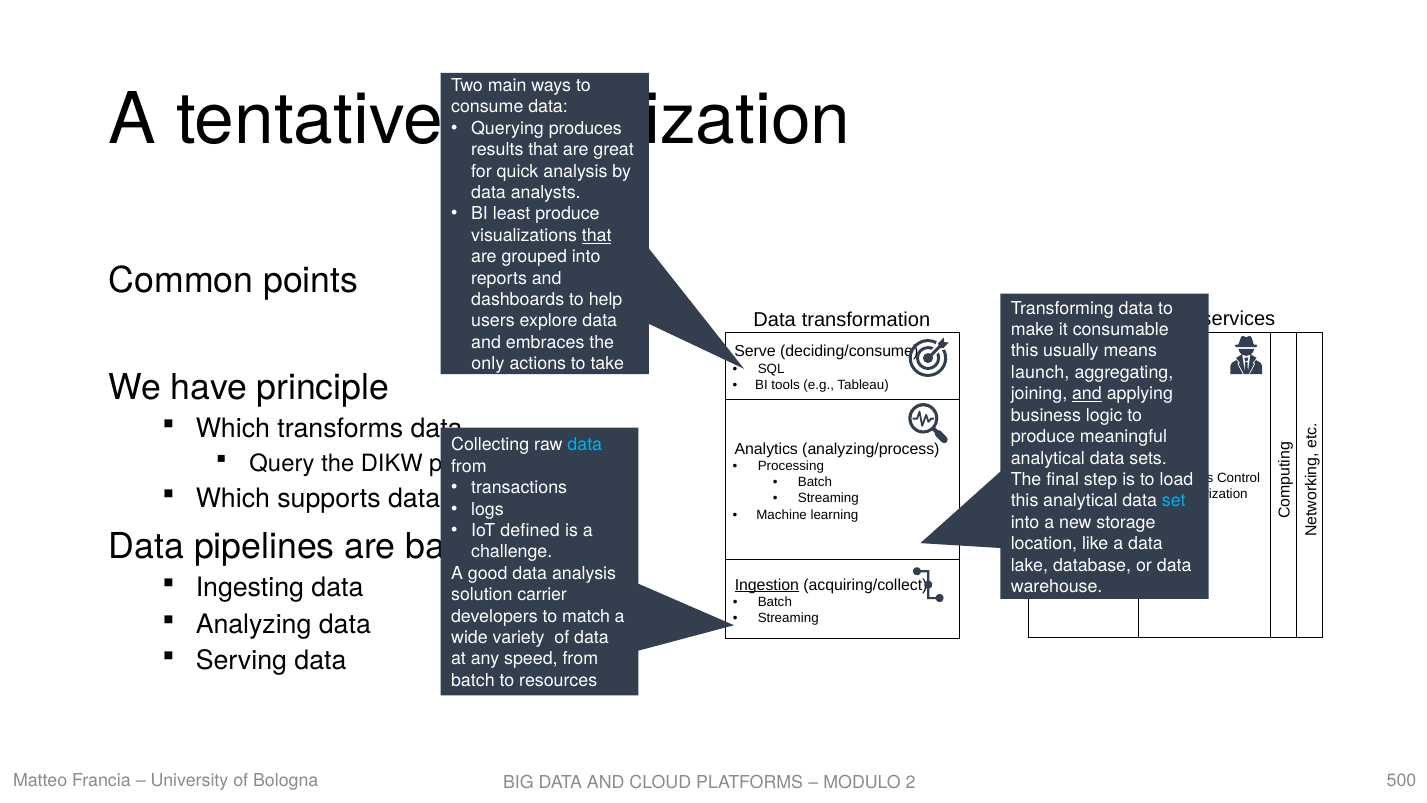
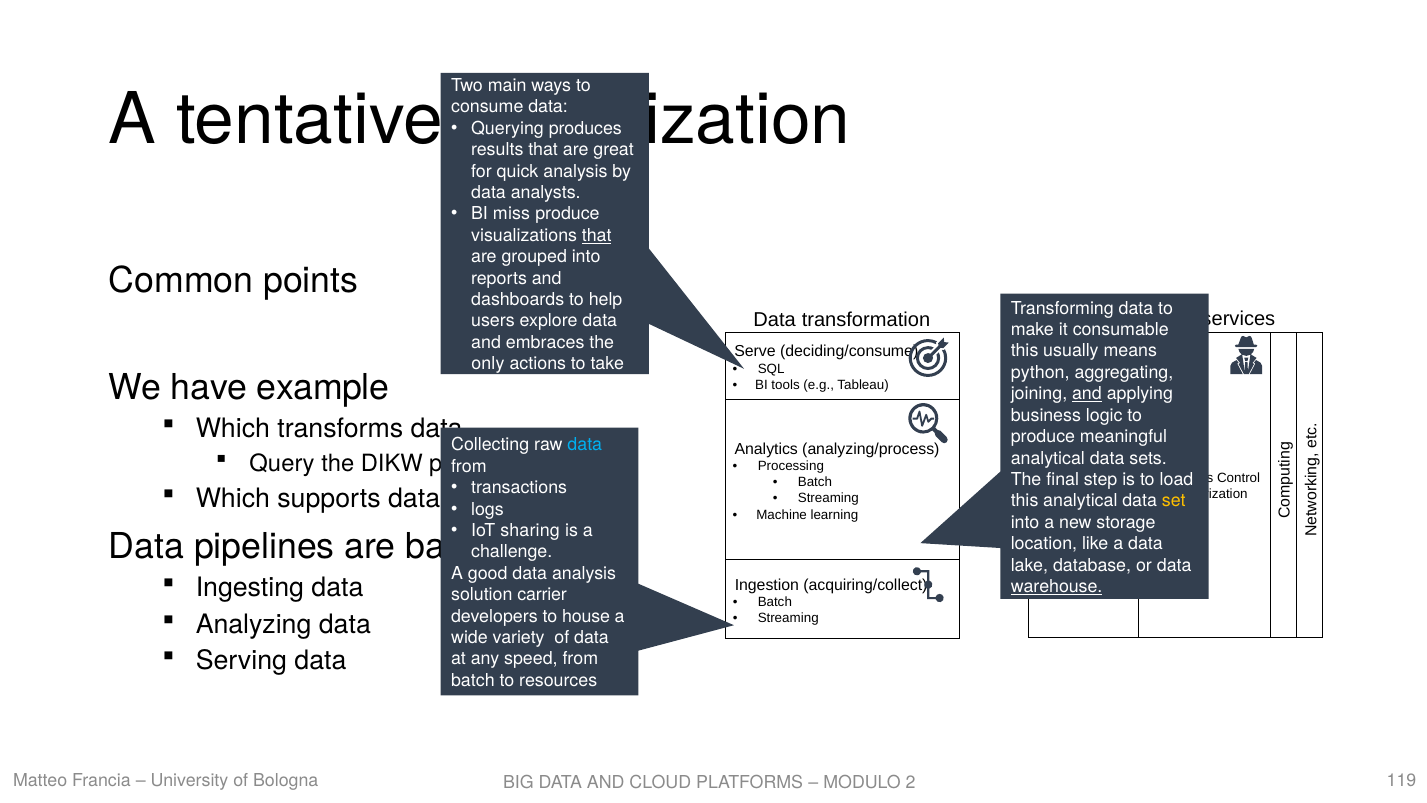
least: least -> miss
launch: launch -> python
principle: principle -> example
set colour: light blue -> yellow
defined: defined -> sharing
Ingestion underline: present -> none
warehouse underline: none -> present
match: match -> house
500: 500 -> 119
